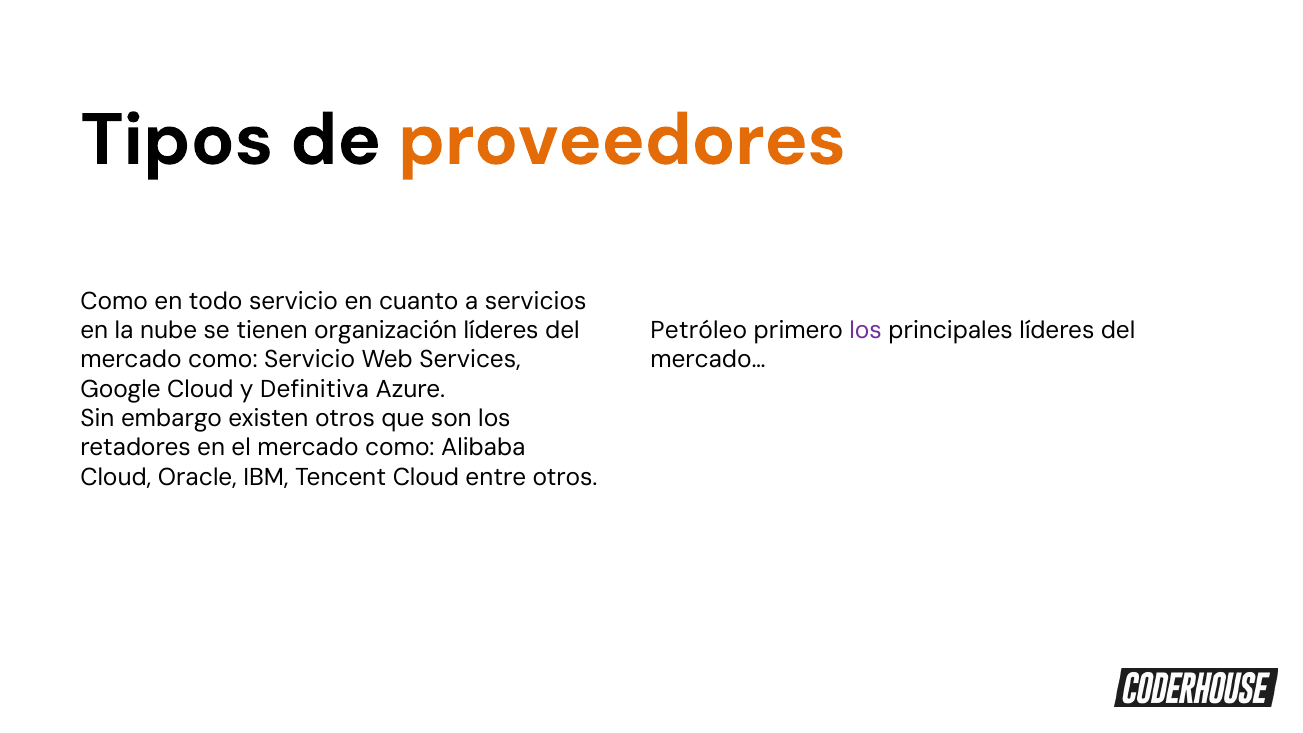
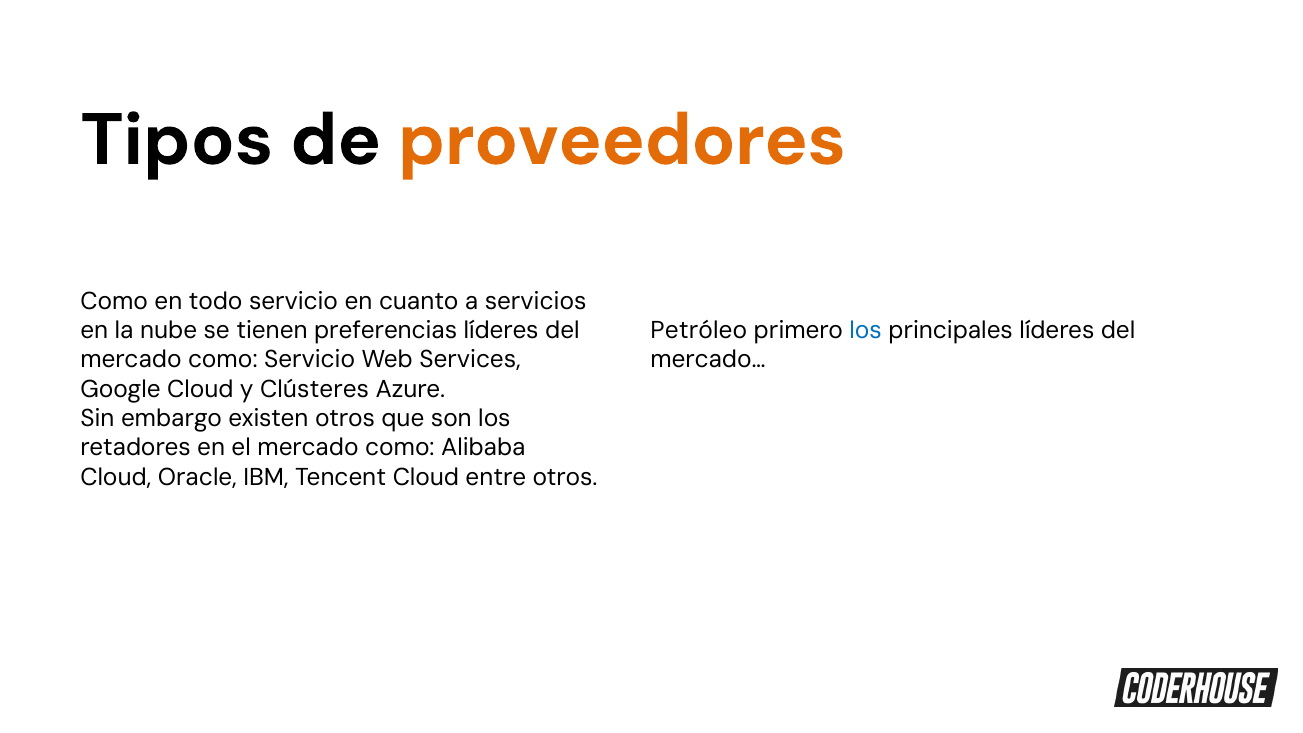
organización: organización -> preferencias
los at (866, 331) colour: purple -> blue
Definitiva: Definitiva -> Clústeres
